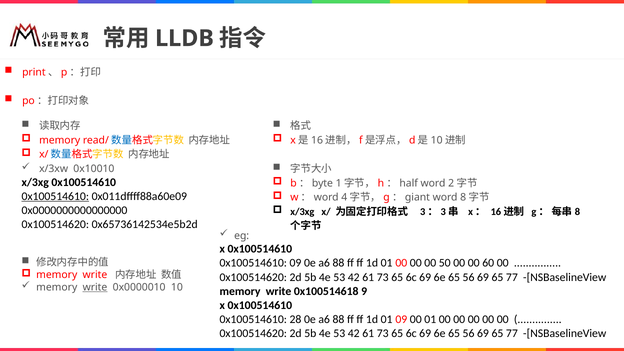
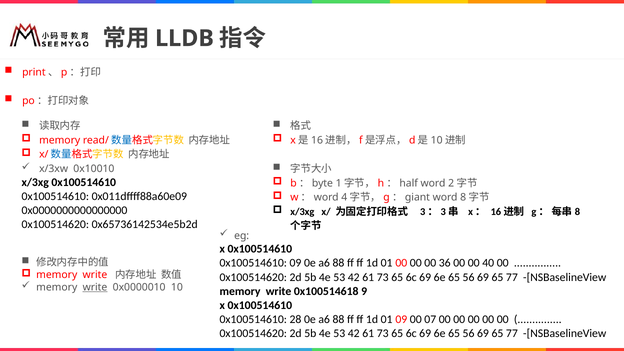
0x100514610 at (55, 196) underline: present -> none
50: 50 -> 36
60: 60 -> 40
00 01: 01 -> 07
